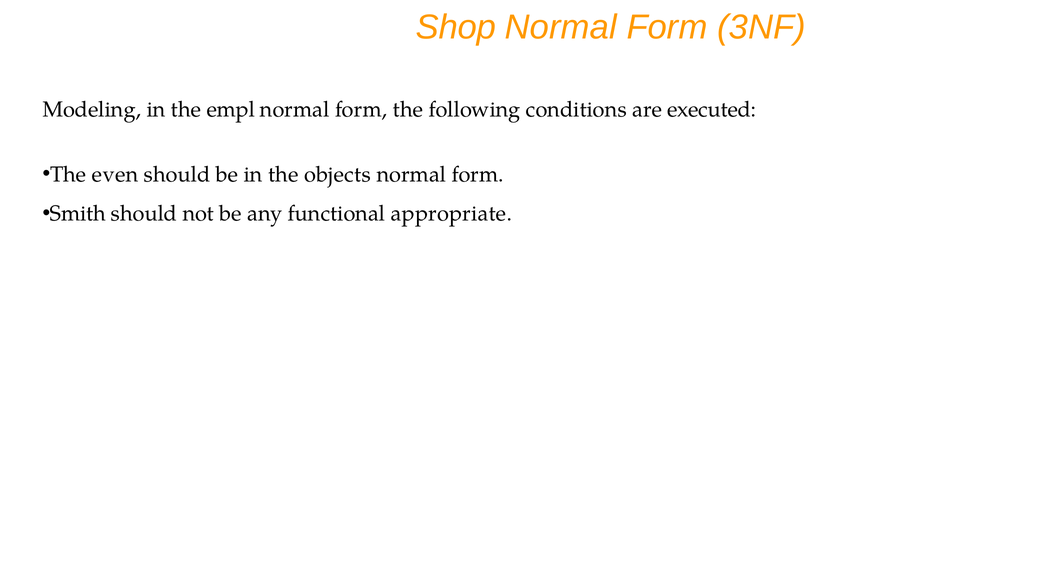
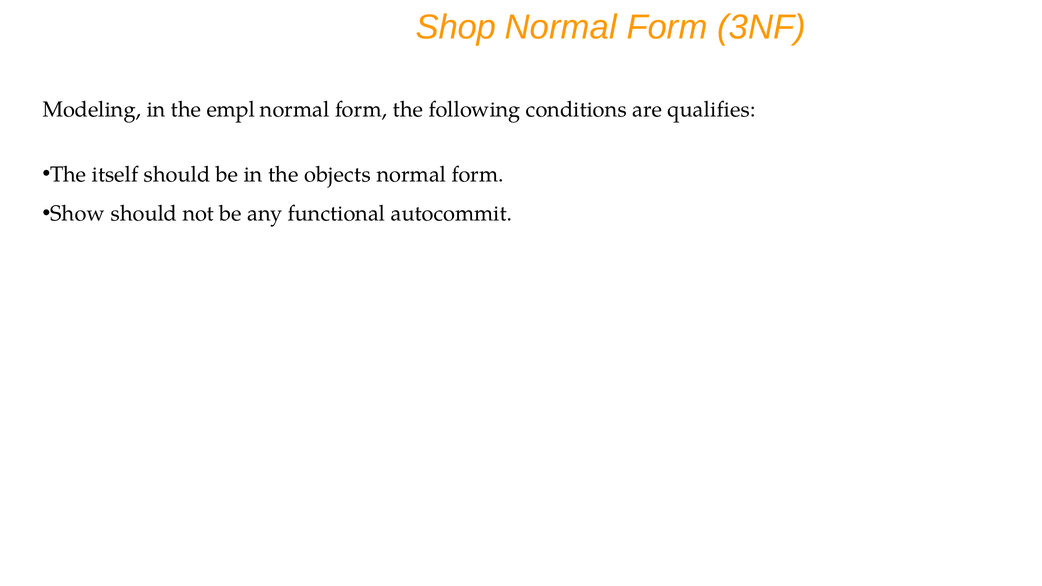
executed: executed -> qualifies
even: even -> itself
Smith: Smith -> Show
appropriate: appropriate -> autocommit
